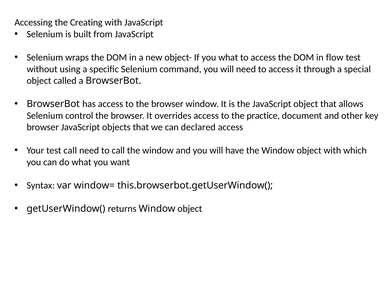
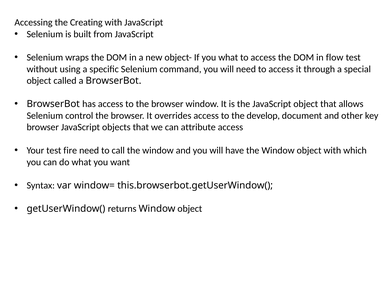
practice: practice -> develop
declared: declared -> attribute
test call: call -> fire
